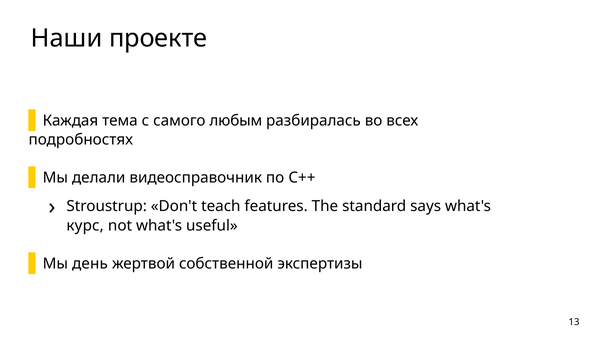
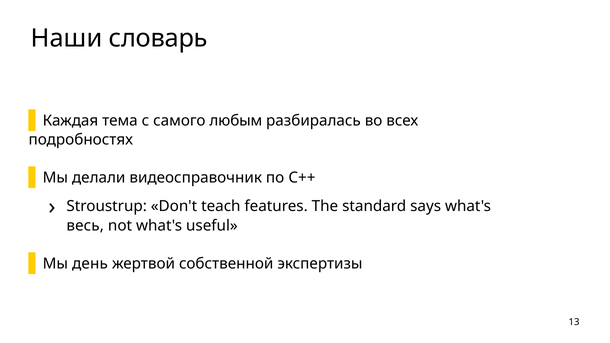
проекте: проекте -> словарь
курс: курс -> весь
